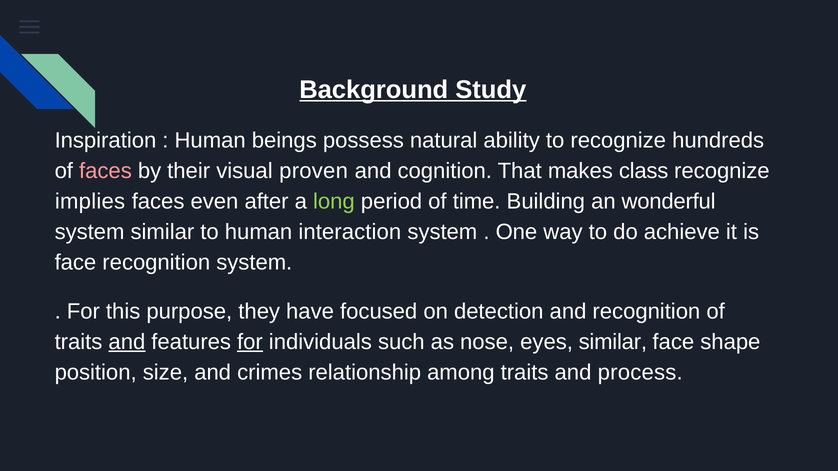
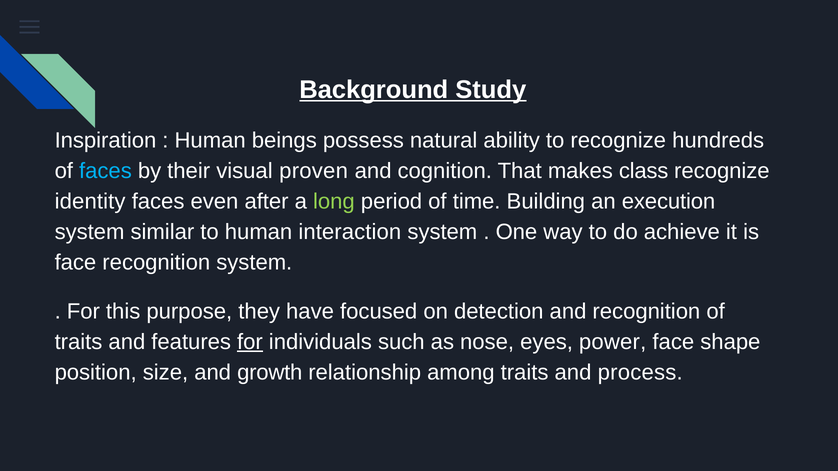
faces at (105, 171) colour: pink -> light blue
implies: implies -> identity
wonderful: wonderful -> execution
and at (127, 342) underline: present -> none
eyes similar: similar -> power
crimes: crimes -> growth
